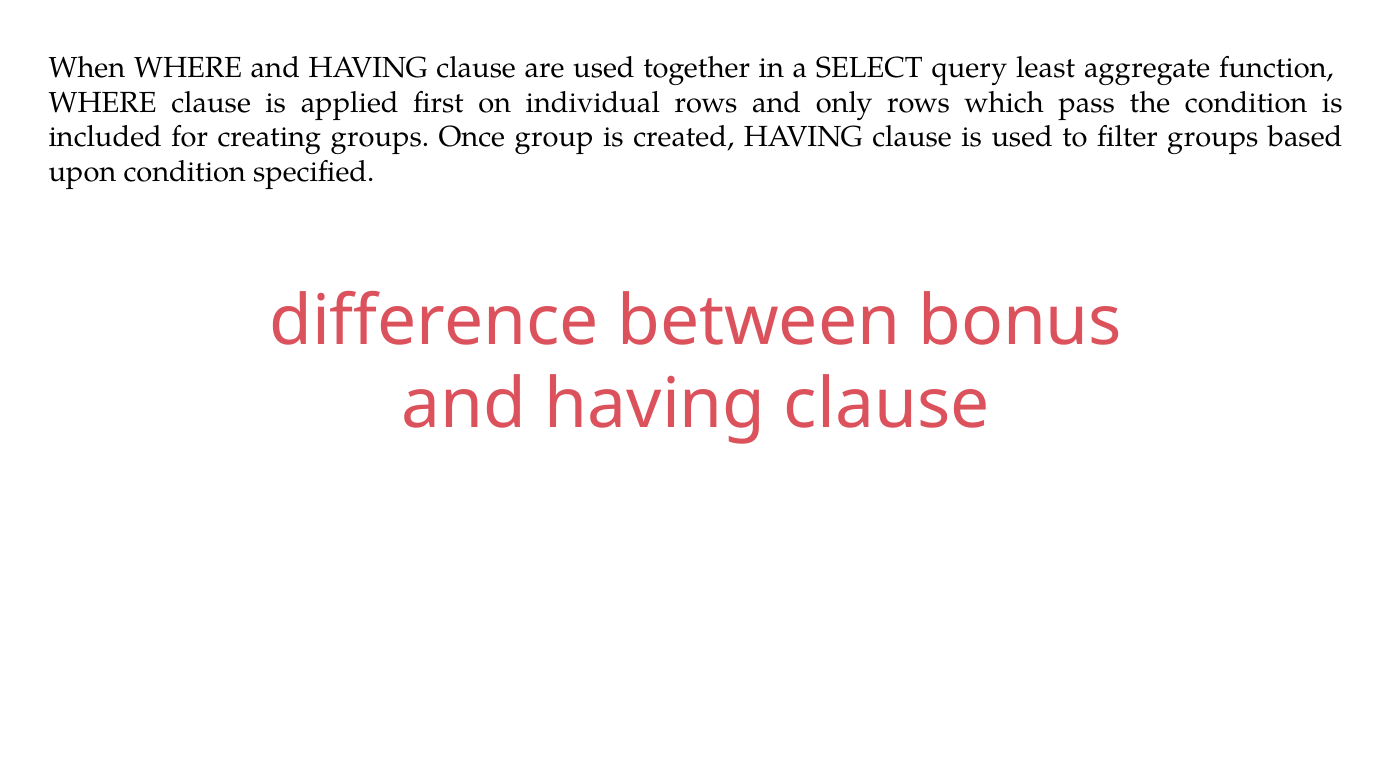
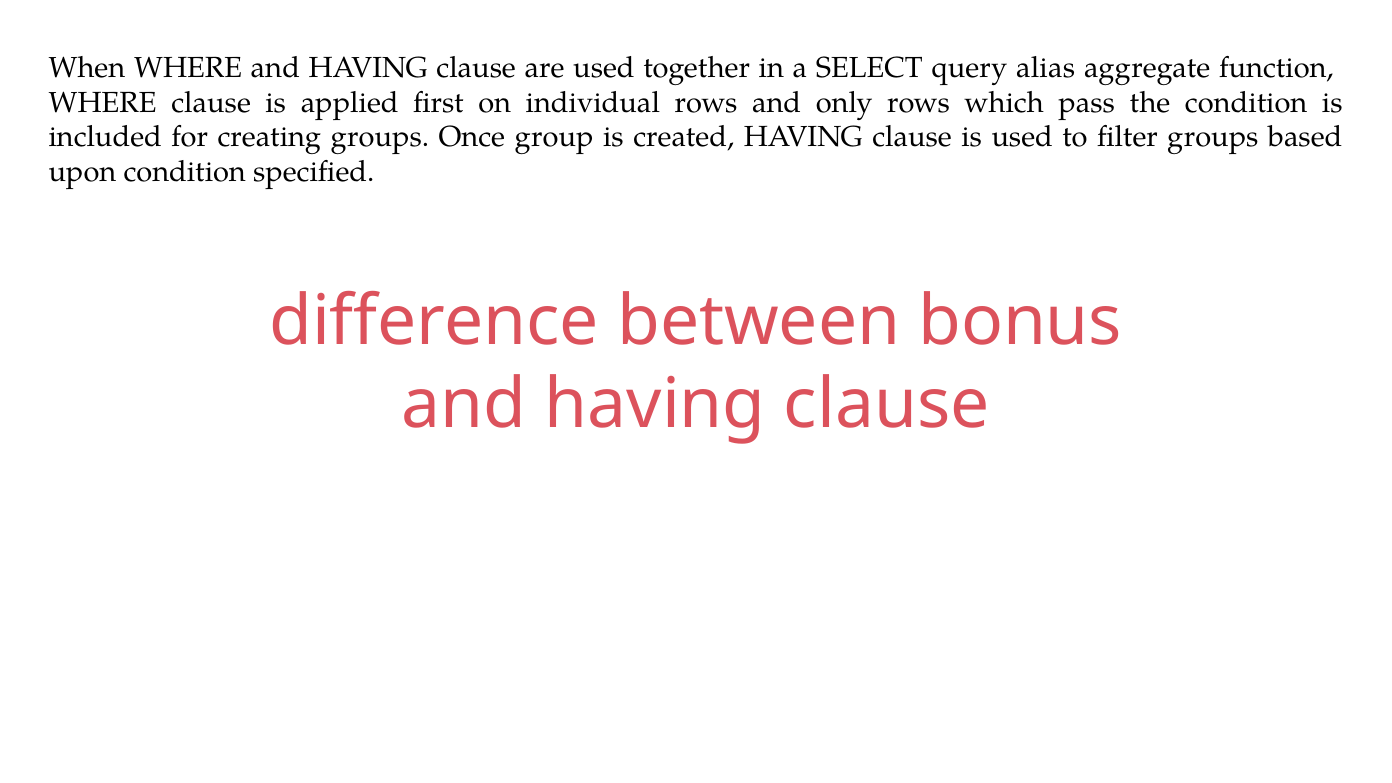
least: least -> alias
